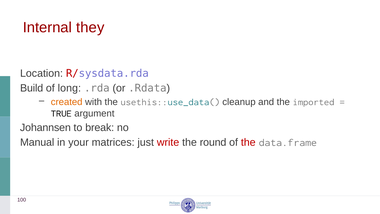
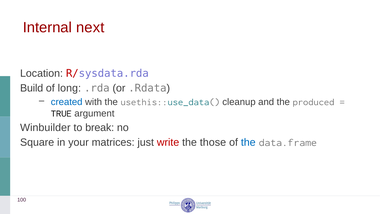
they: they -> next
created colour: orange -> blue
imported: imported -> produced
Johannsen: Johannsen -> Winbuilder
Manual: Manual -> Square
round: round -> those
the at (248, 142) colour: red -> blue
